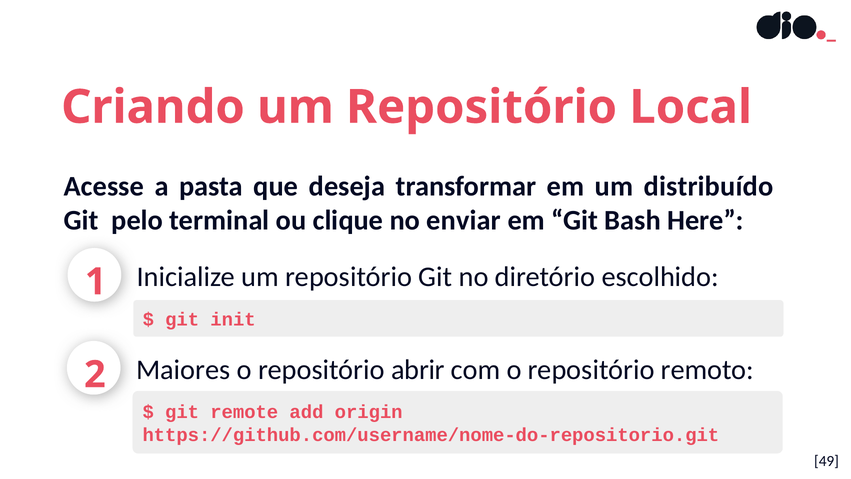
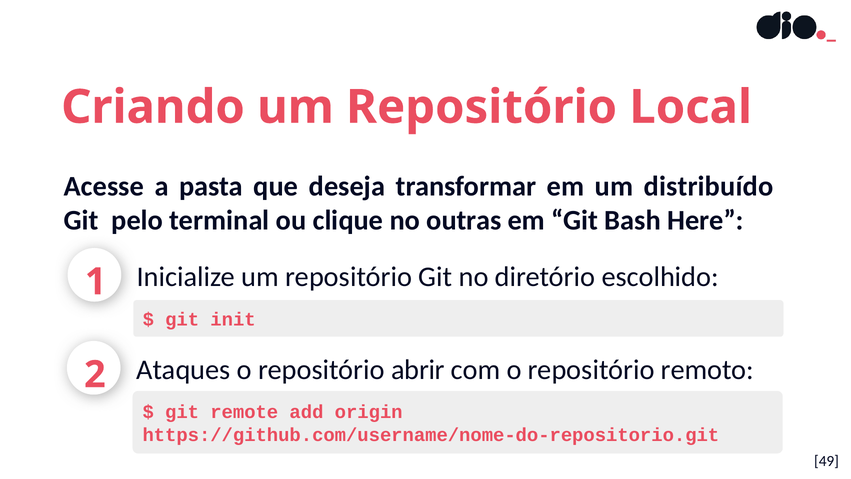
enviar: enviar -> outras
Maiores: Maiores -> Ataques
